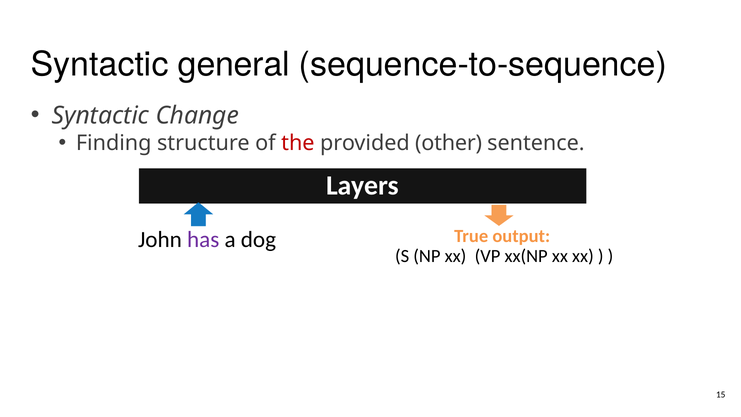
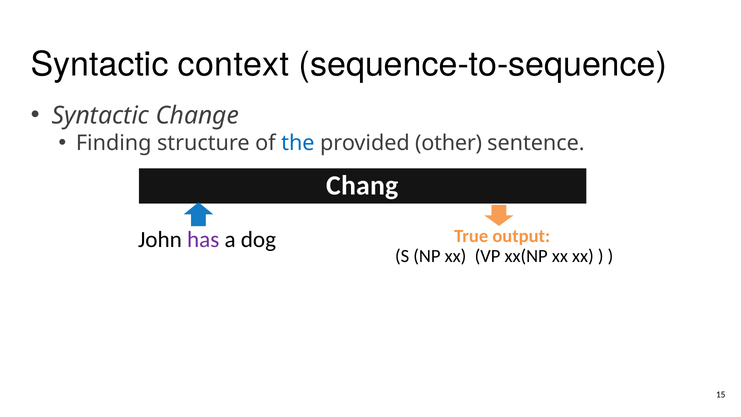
general: general -> context
the colour: red -> blue
Layers: Layers -> Chang
